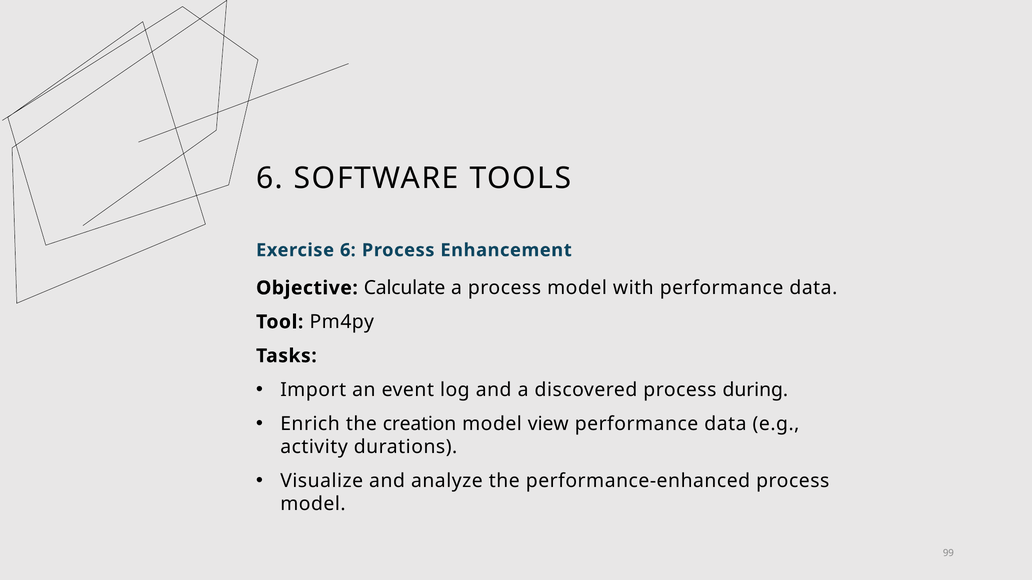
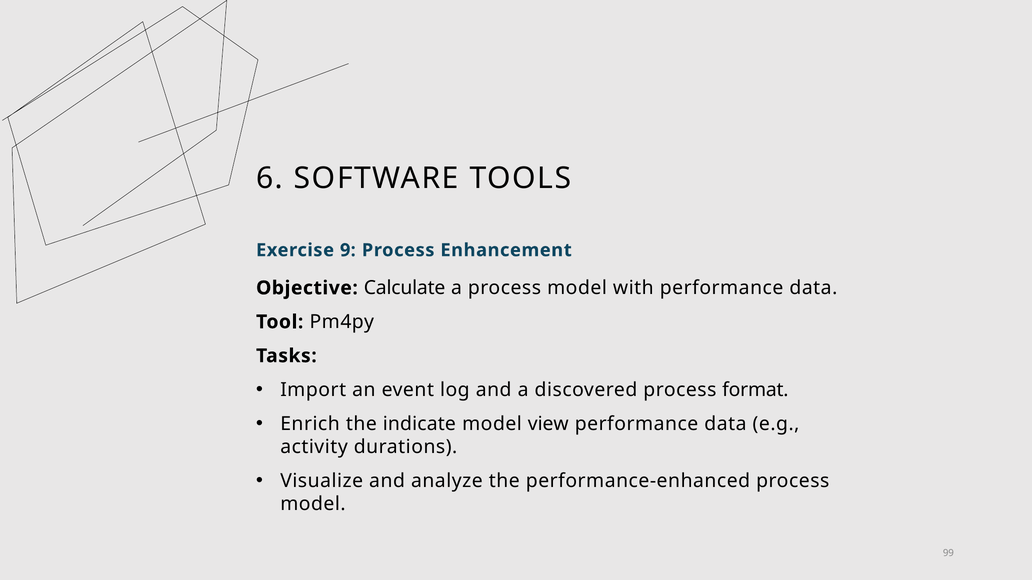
Exercise 6: 6 -> 9
during: during -> format
creation: creation -> indicate
